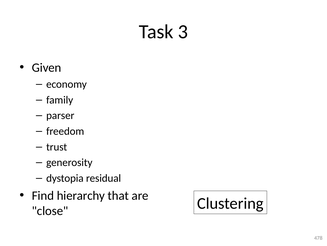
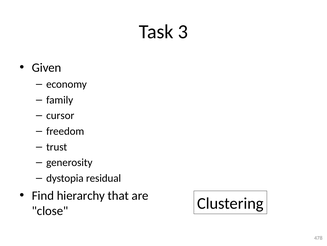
parser: parser -> cursor
